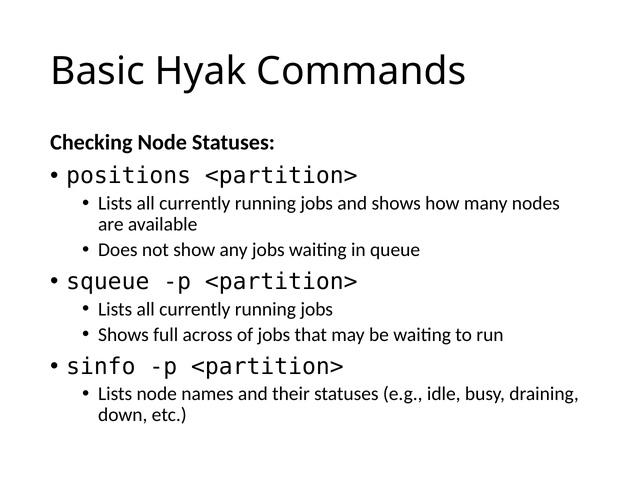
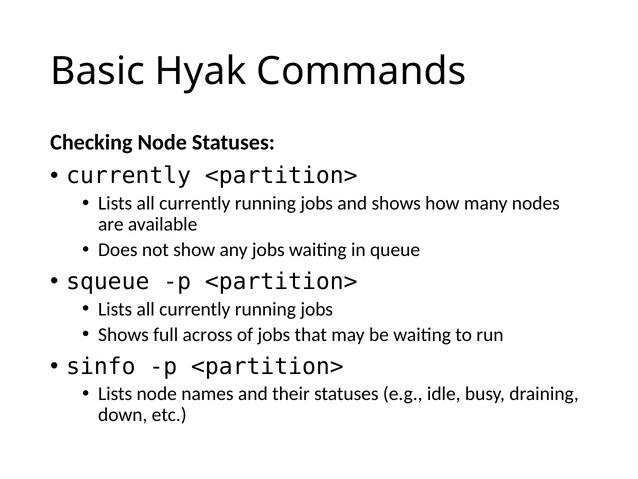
positions at (129, 176): positions -> currently
